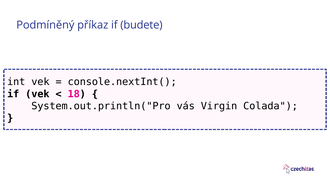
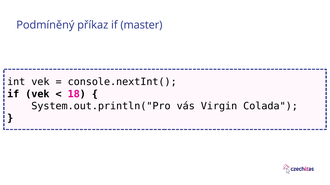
budete: budete -> master
